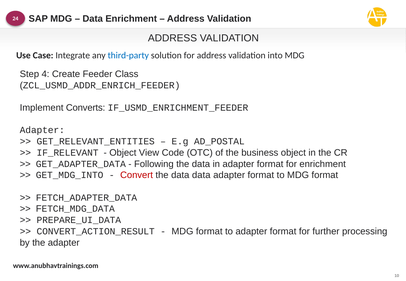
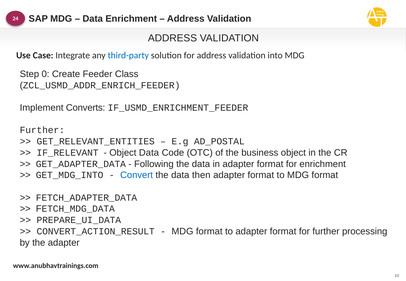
4: 4 -> 0
Adapter at (42, 130): Adapter -> Further
Object View: View -> Data
Convert colour: red -> blue
data data: data -> then
